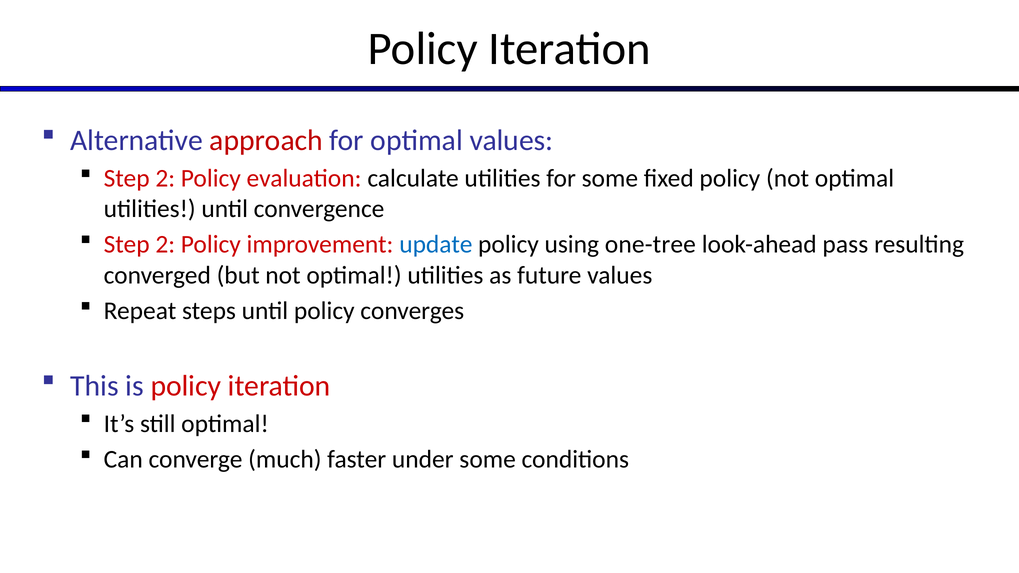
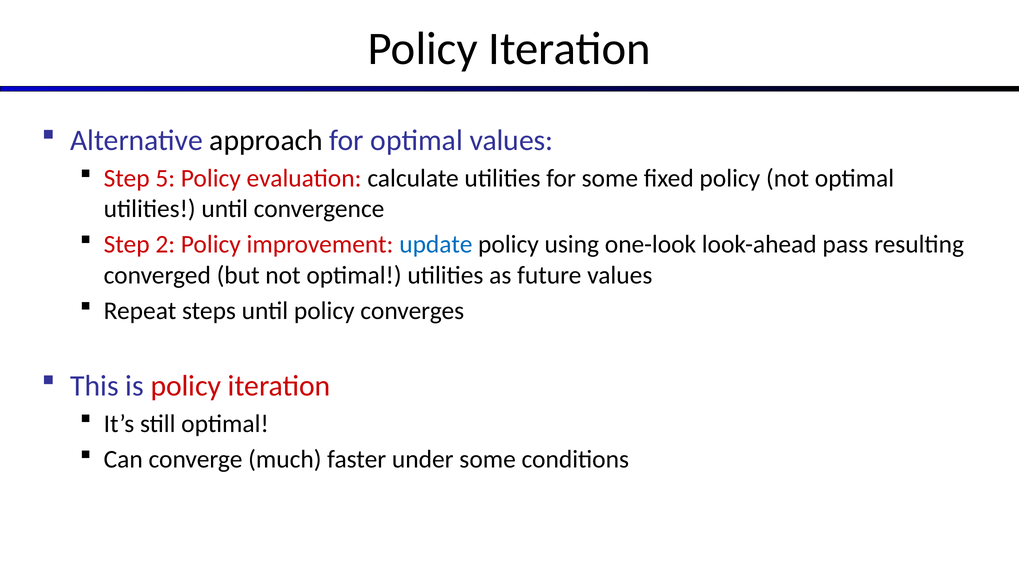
approach colour: red -> black
2 at (165, 178): 2 -> 5
one-tree: one-tree -> one-look
